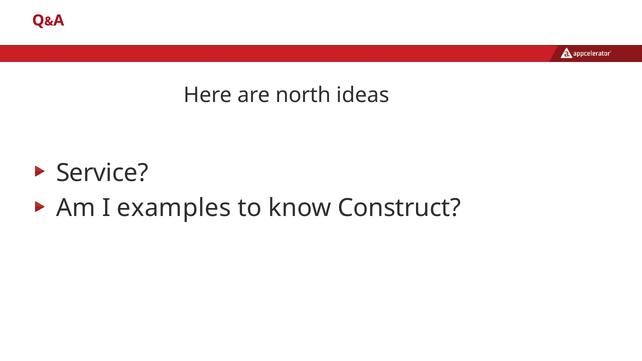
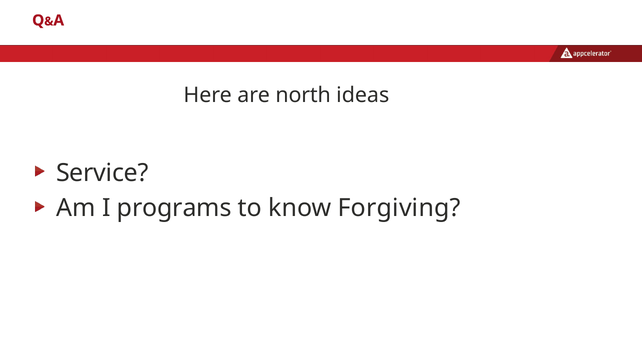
examples: examples -> programs
Construct: Construct -> Forgiving
